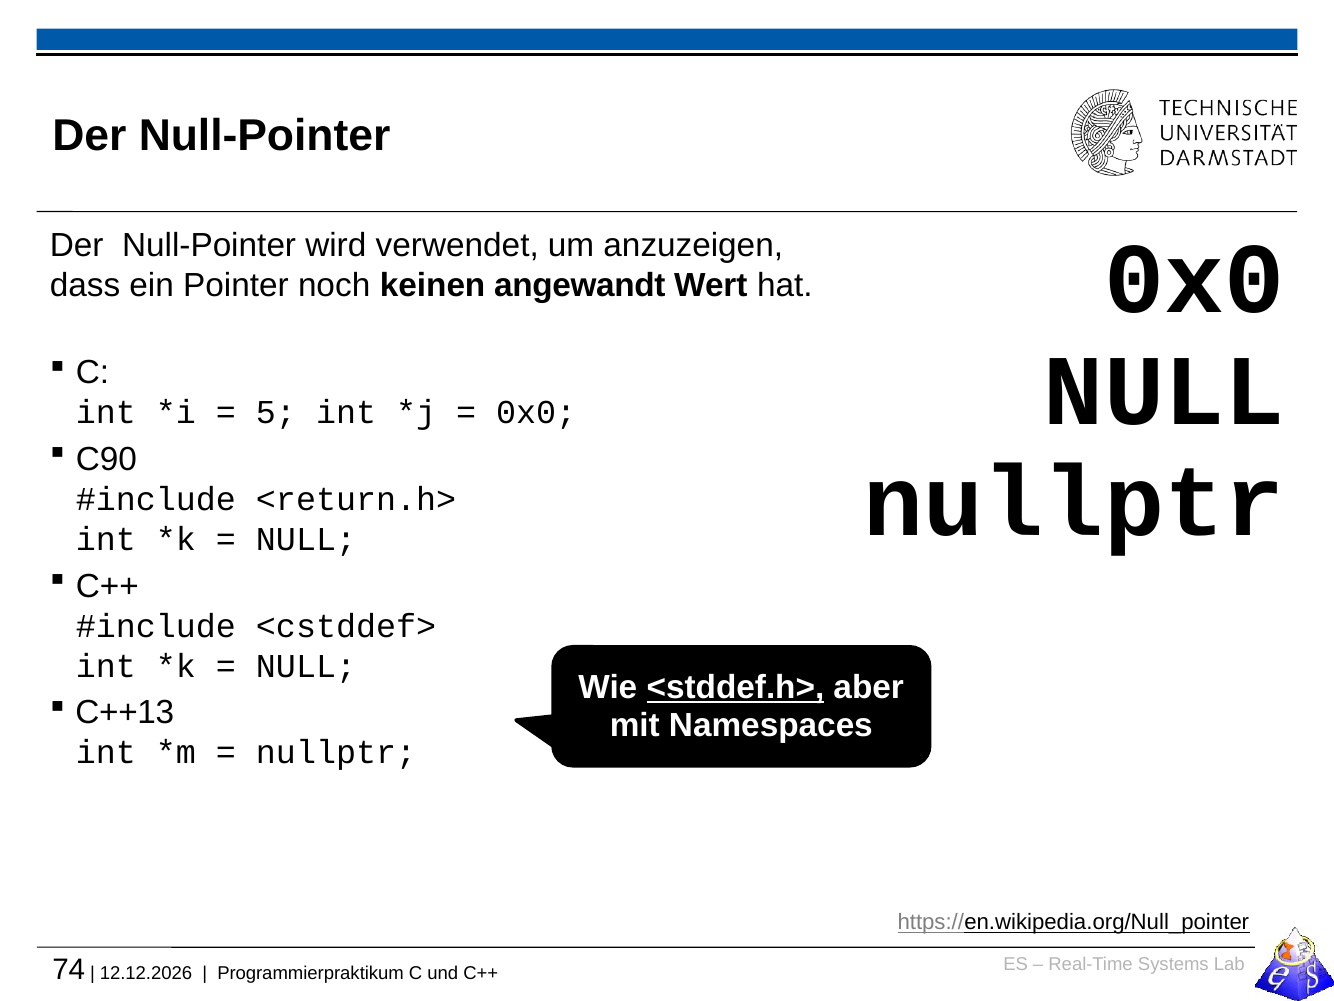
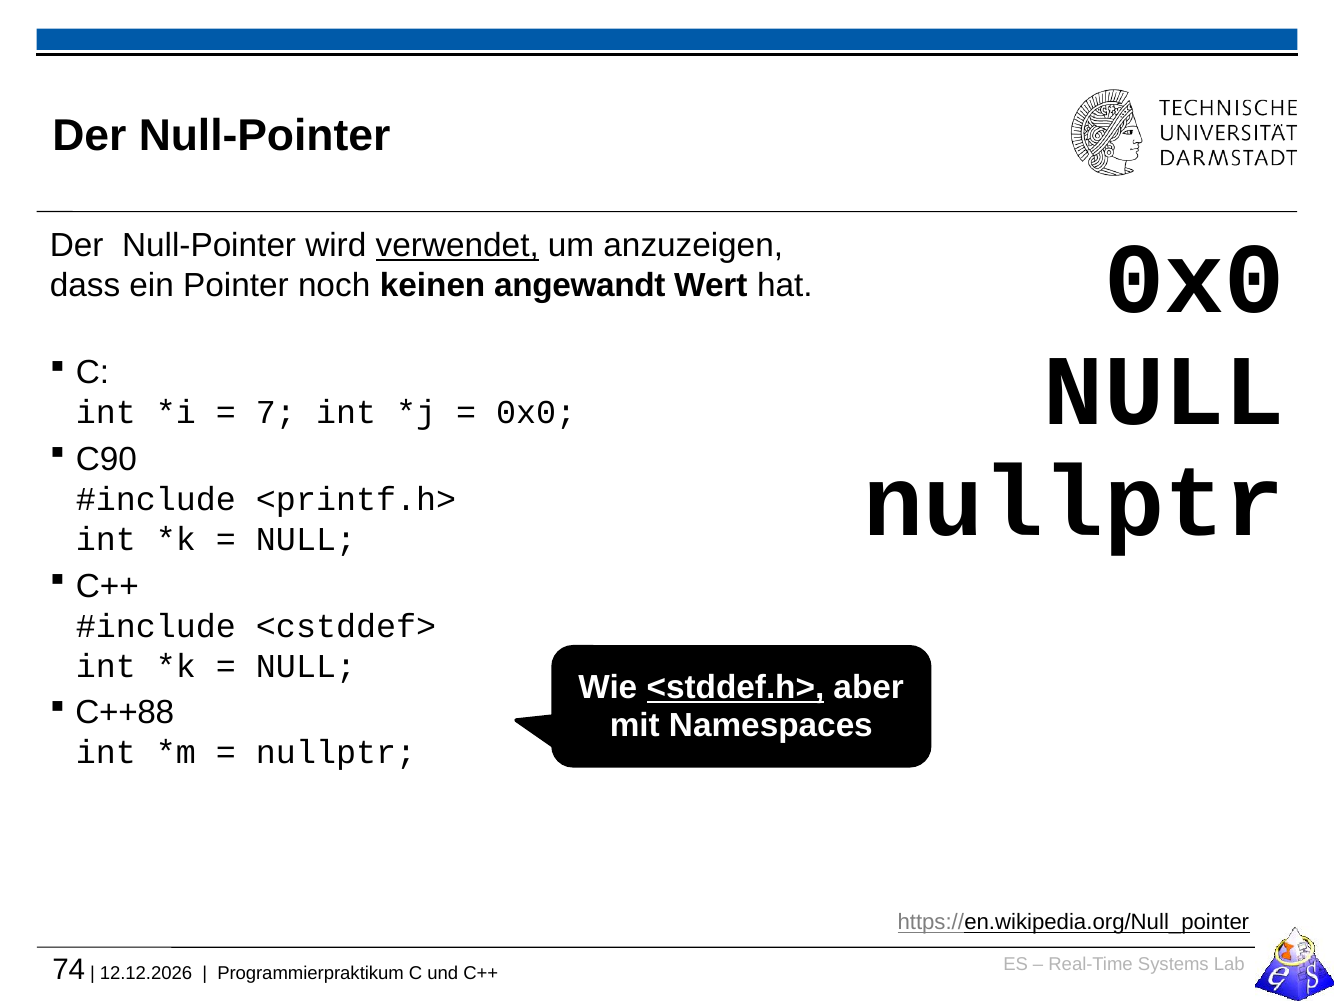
verwendet underline: none -> present
5: 5 -> 7
<return.h>: <return.h> -> <printf.h>
C++13: C++13 -> C++88
